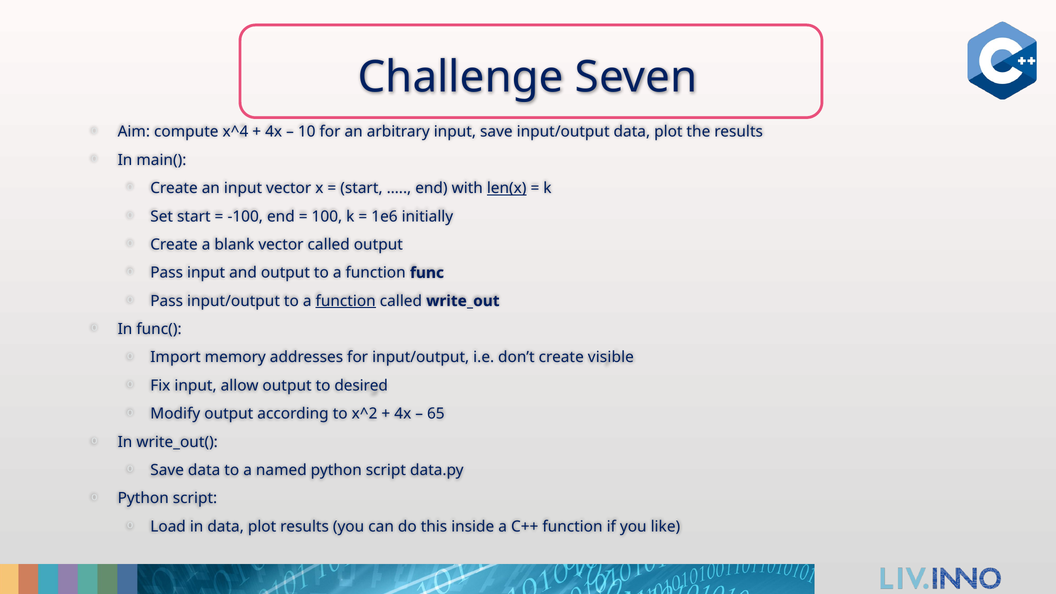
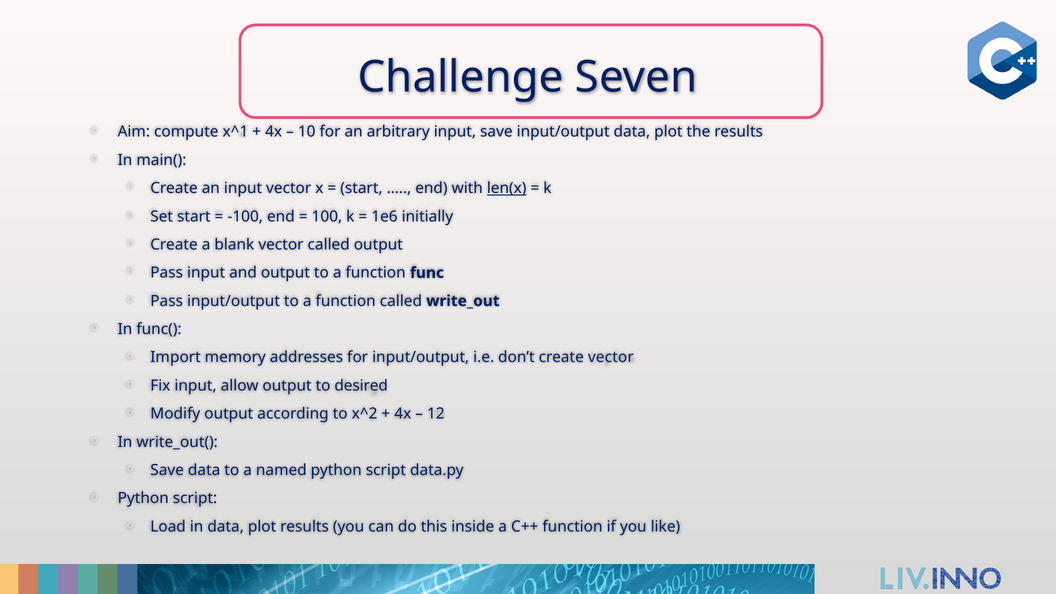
x^4: x^4 -> x^1
function at (346, 301) underline: present -> none
create visible: visible -> vector
65: 65 -> 12
